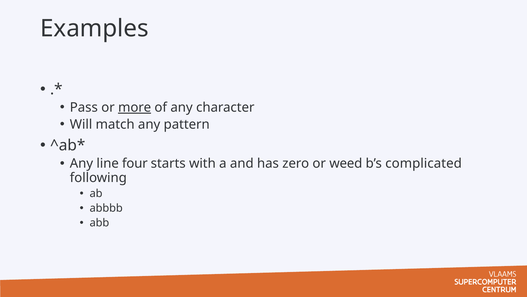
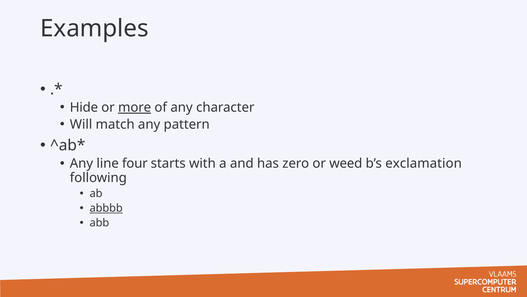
Pass: Pass -> Hide
complicated: complicated -> exclamation
abbbb underline: none -> present
